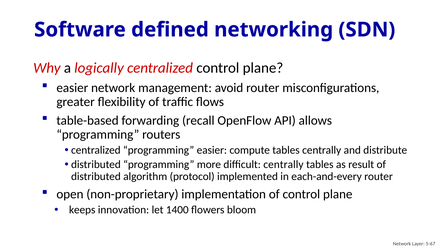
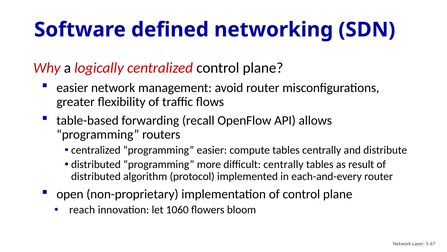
keeps: keeps -> reach
1400: 1400 -> 1060
